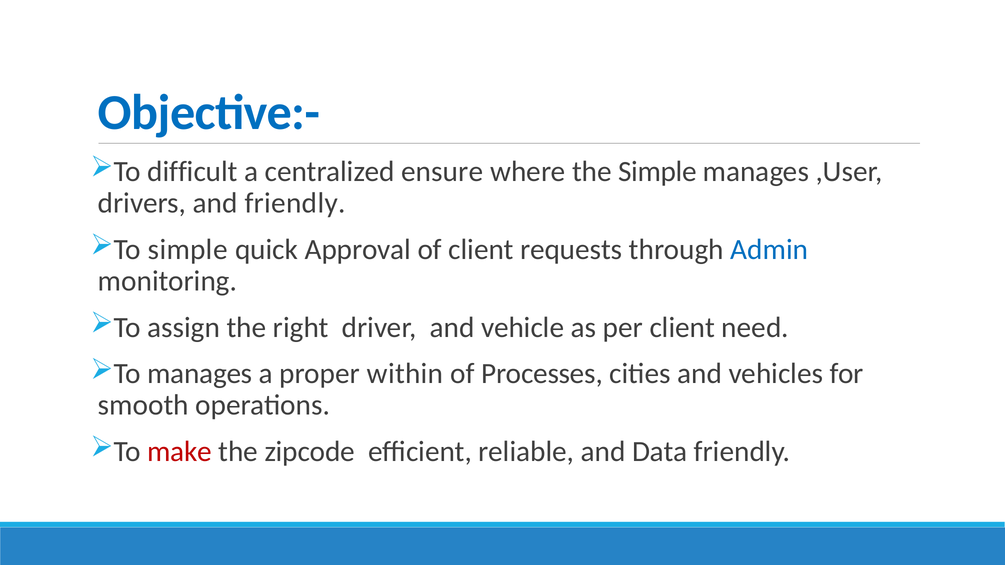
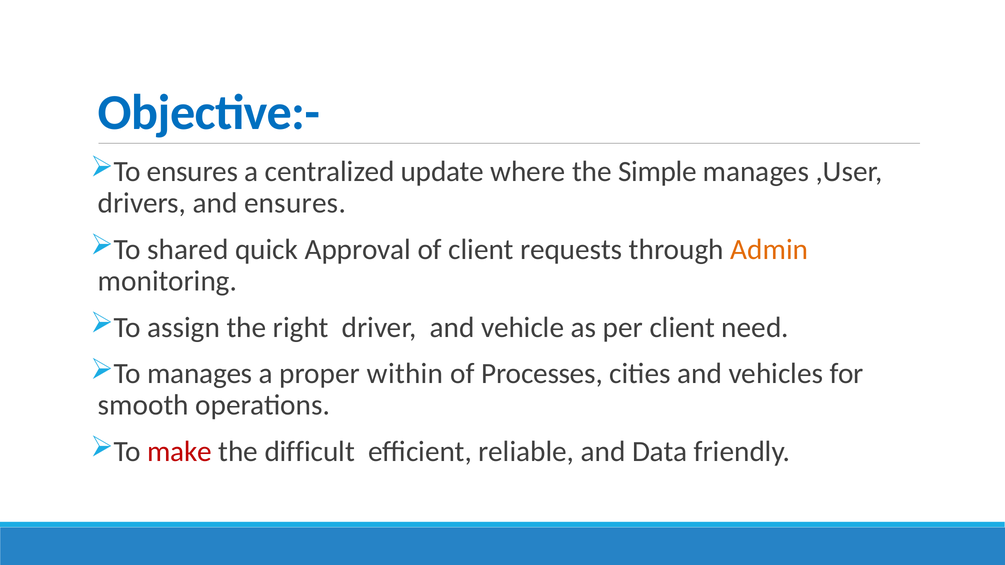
To difficult: difficult -> ensures
ensure: ensure -> update
and friendly: friendly -> ensures
To simple: simple -> shared
Admin colour: blue -> orange
zipcode: zipcode -> difficult
